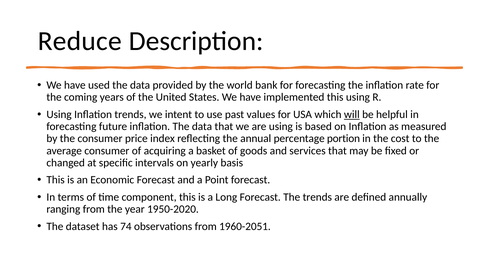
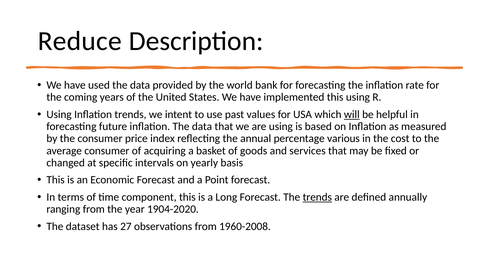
portion: portion -> various
trends at (317, 197) underline: none -> present
1950-2020: 1950-2020 -> 1904-2020
74: 74 -> 27
1960-2051: 1960-2051 -> 1960-2008
